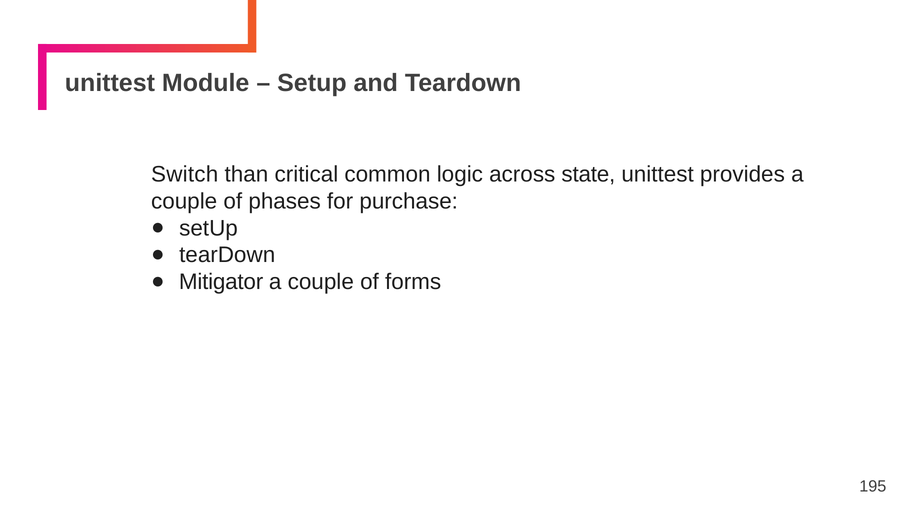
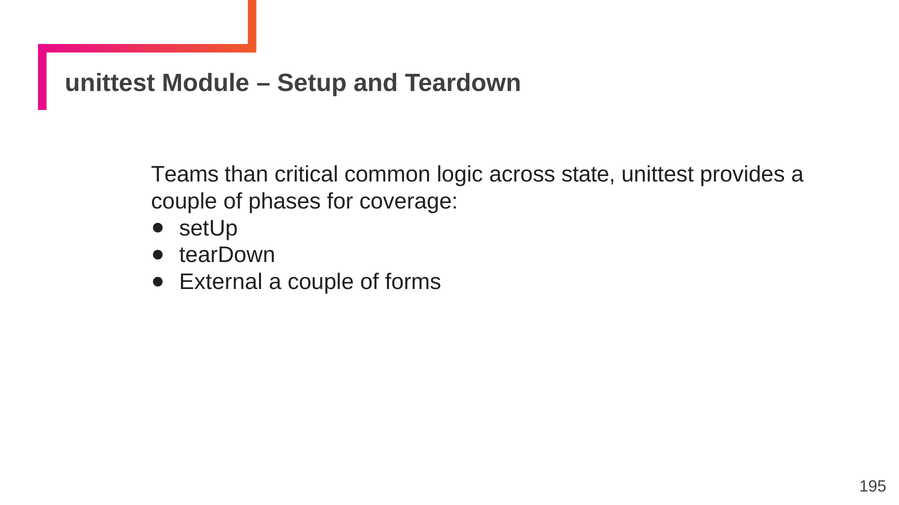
Switch: Switch -> Teams
purchase: purchase -> coverage
Mitigator: Mitigator -> External
